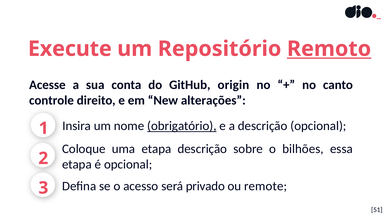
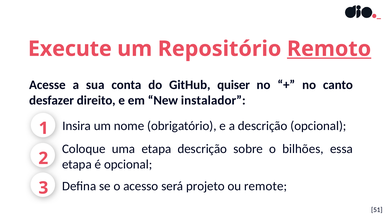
origin: origin -> quiser
controle: controle -> desfazer
alterações: alterações -> instalador
obrigatório underline: present -> none
privado: privado -> projeto
